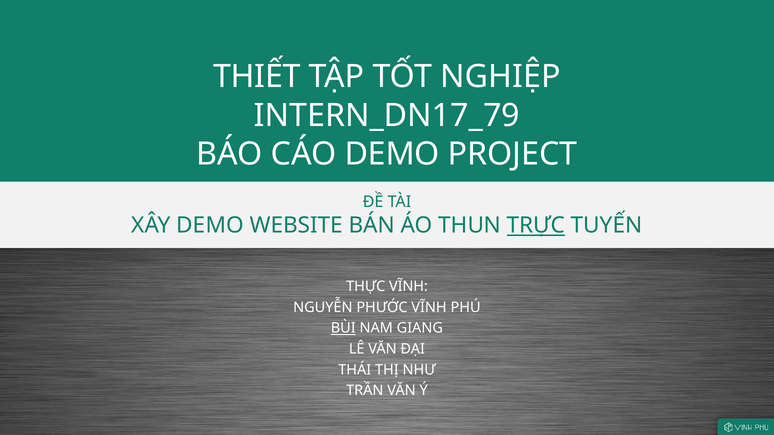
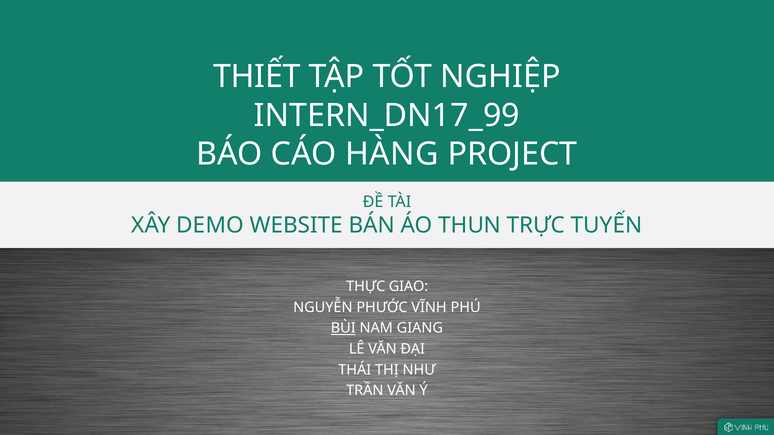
INTERN_DN17_79: INTERN_DN17_79 -> INTERN_DN17_99
CÁO DEMO: DEMO -> HÀNG
TRỰC underline: present -> none
THỰC VĨNH: VĨNH -> GIAO
